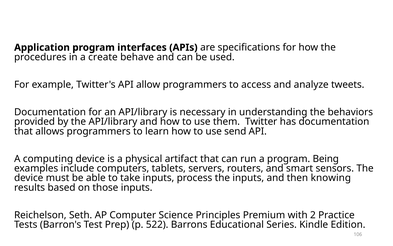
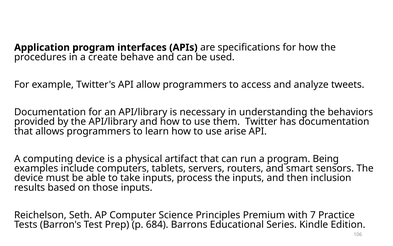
send: send -> arise
knowing: knowing -> inclusion
2: 2 -> 7
522: 522 -> 684
